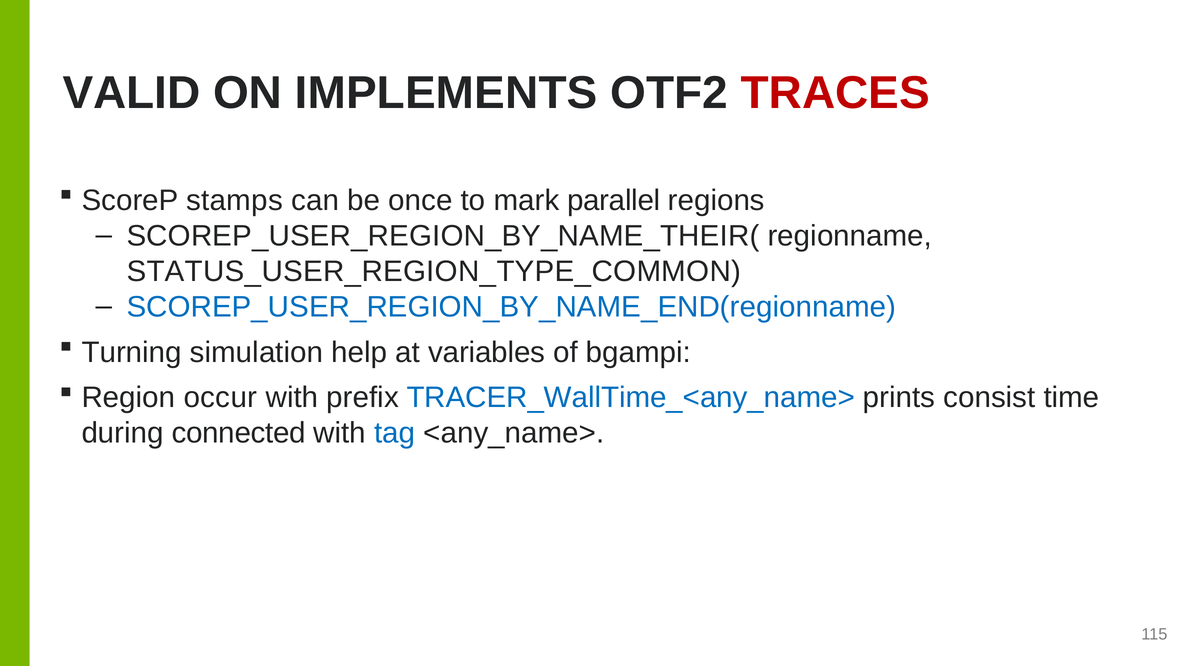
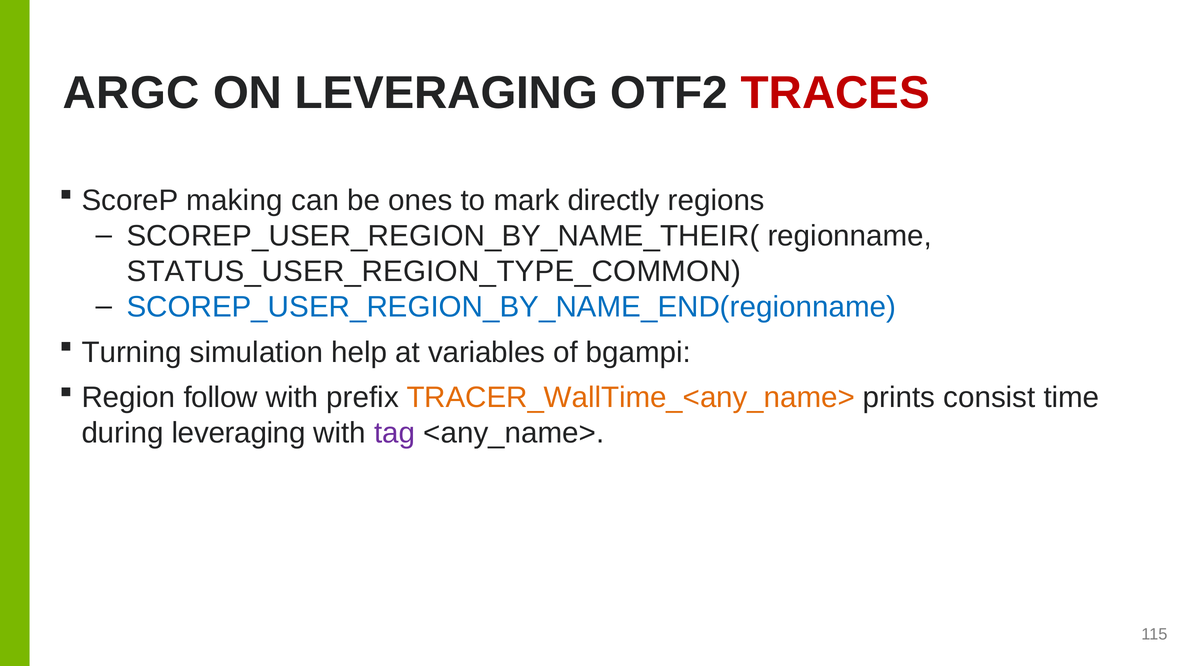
VALID: VALID -> ARGC
ON IMPLEMENTS: IMPLEMENTS -> LEVERAGING
stamps: stamps -> making
once: once -> ones
parallel: parallel -> directly
occur: occur -> follow
TRACER_WallTime_<any_name> colour: blue -> orange
during connected: connected -> leveraging
tag colour: blue -> purple
